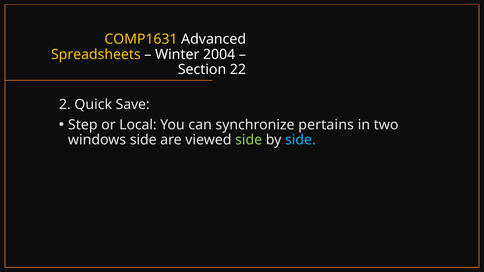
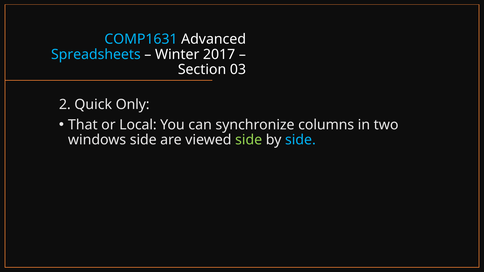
COMP1631 colour: yellow -> light blue
Spreadsheets colour: yellow -> light blue
2004: 2004 -> 2017
22: 22 -> 03
Save: Save -> Only
Step: Step -> That
pertains: pertains -> columns
